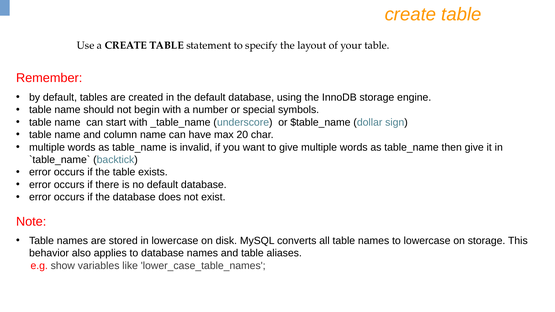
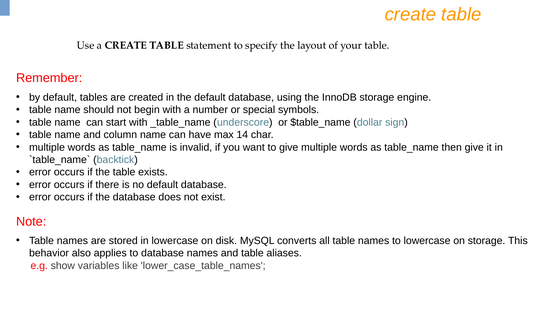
20: 20 -> 14
